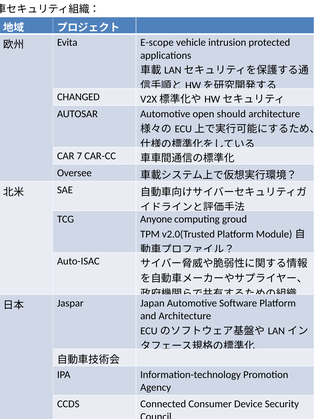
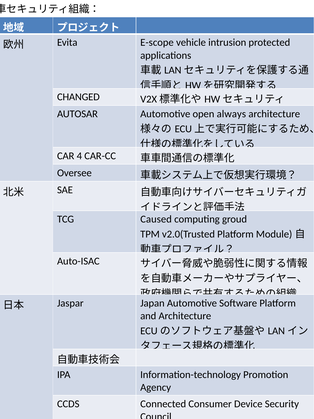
should: should -> always
7: 7 -> 4
Anyone: Anyone -> Caused
